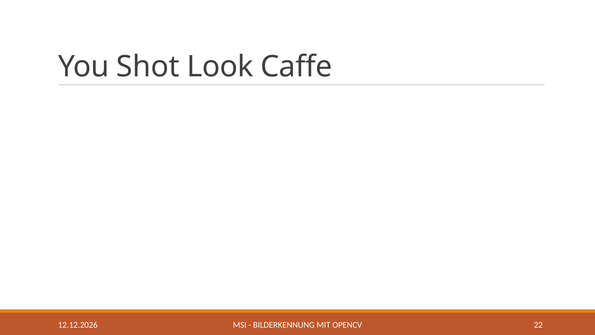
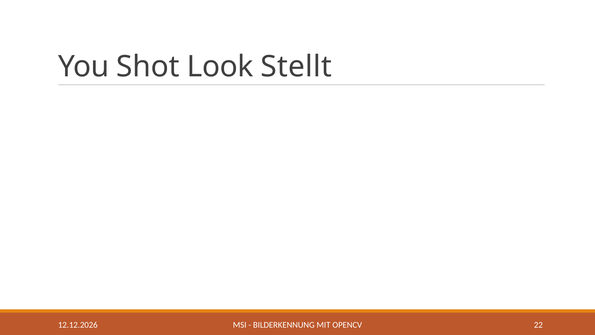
Caffe: Caffe -> Stellt
